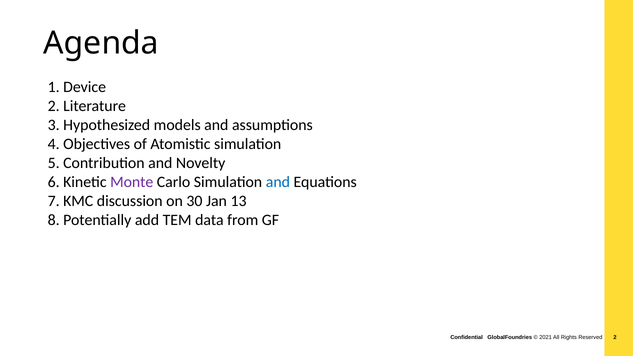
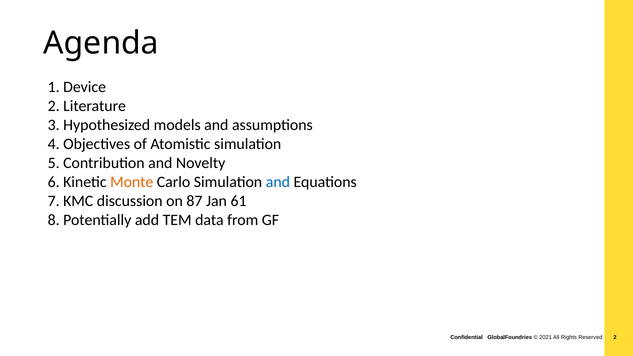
Monte colour: purple -> orange
30: 30 -> 87
13: 13 -> 61
